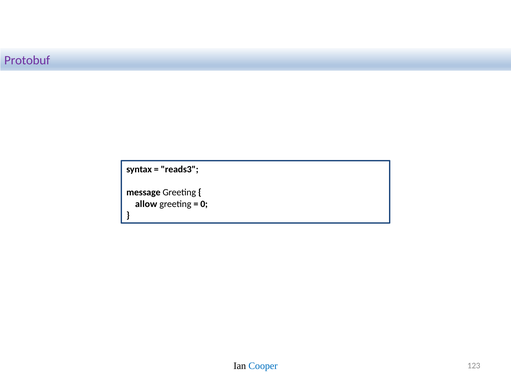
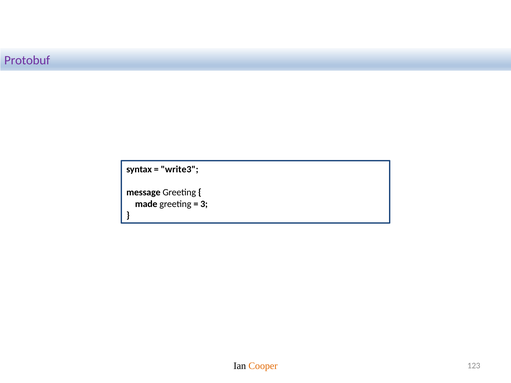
reads3: reads3 -> write3
allow: allow -> made
0: 0 -> 3
Cooper colour: blue -> orange
